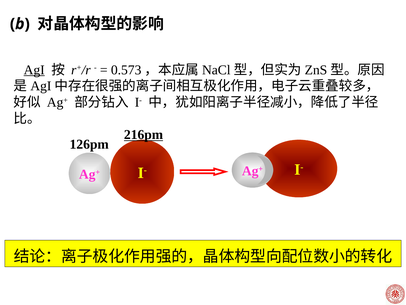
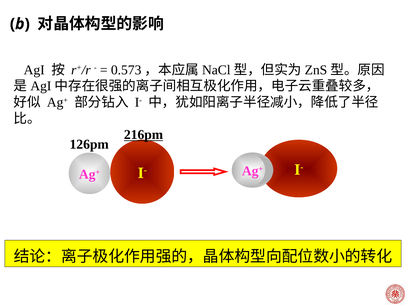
AgI underline: present -> none
